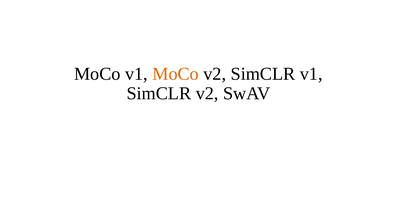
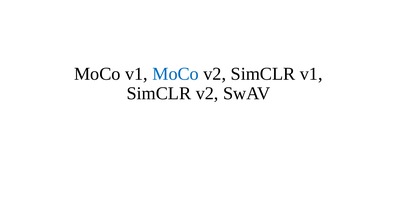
MoCo at (176, 74) colour: orange -> blue
